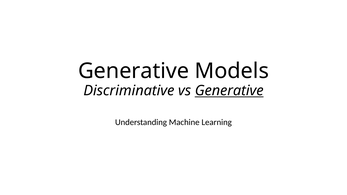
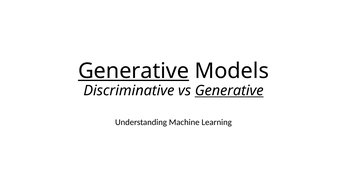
Generative at (134, 71) underline: none -> present
